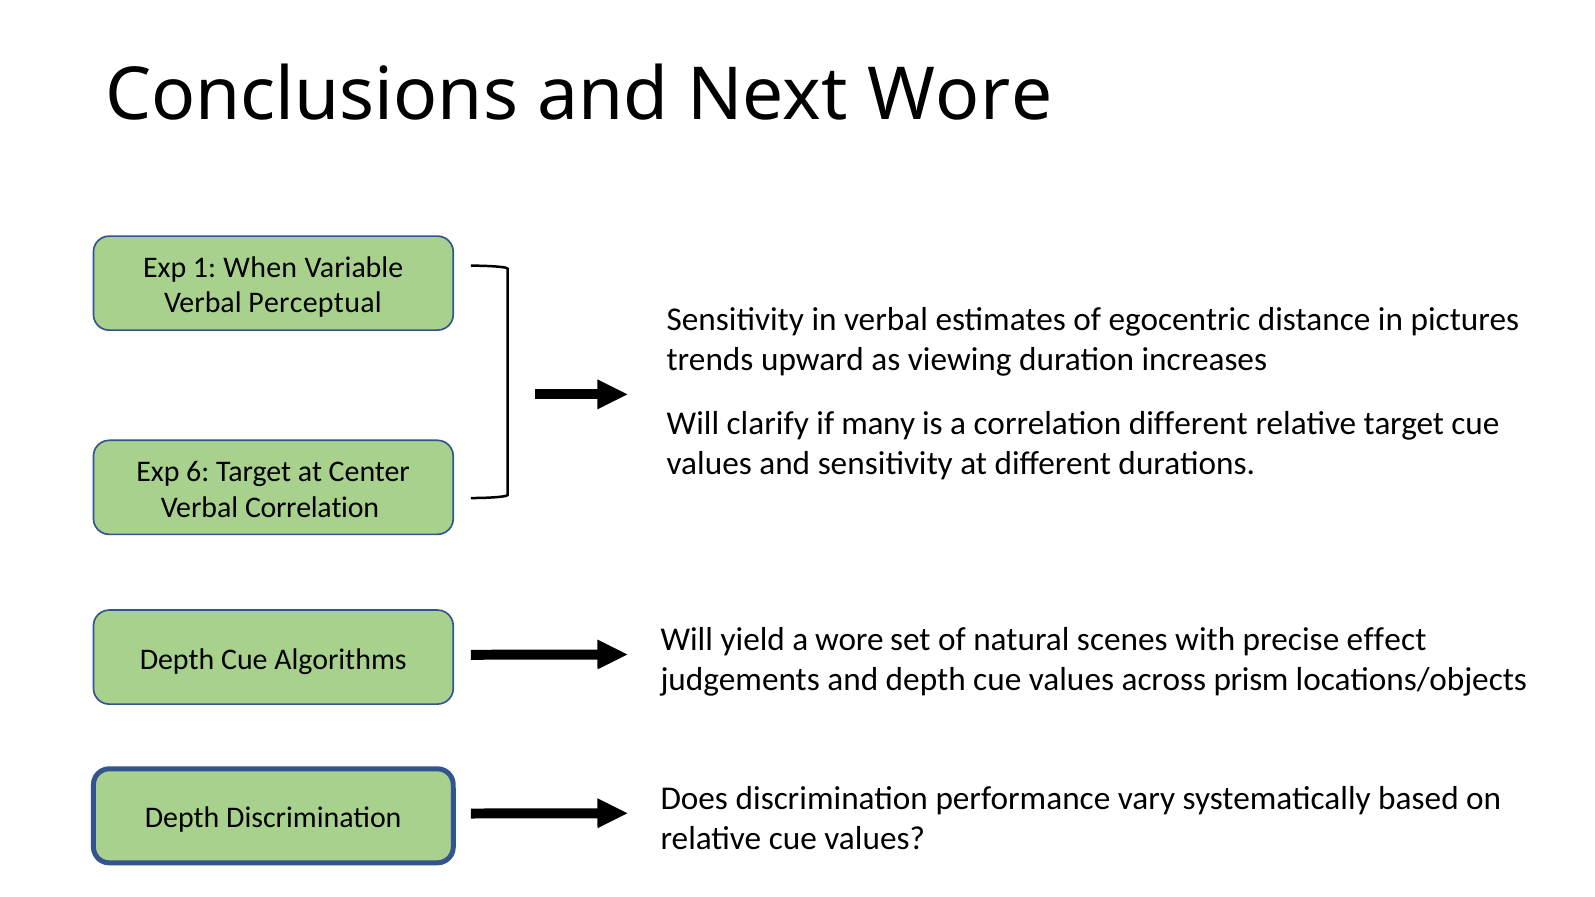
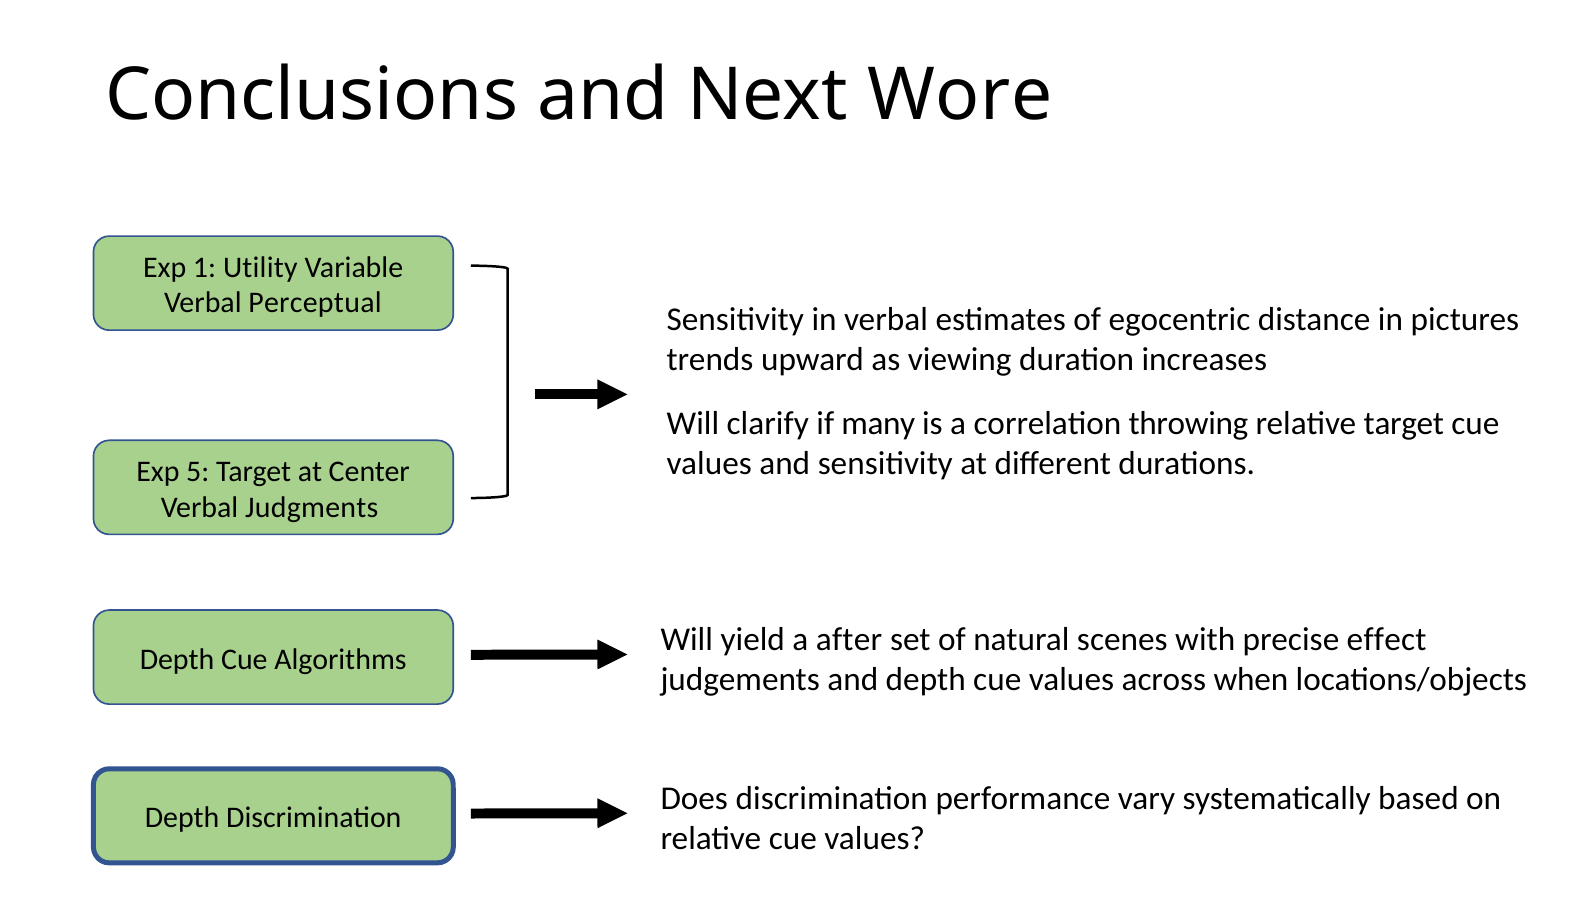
When: When -> Utility
correlation different: different -> throwing
6: 6 -> 5
Verbal Correlation: Correlation -> Judgments
a wore: wore -> after
prism: prism -> when
